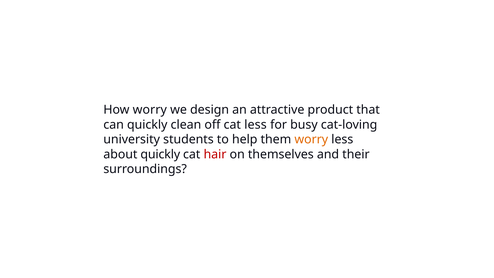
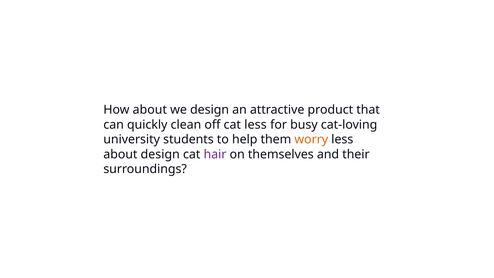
How worry: worry -> about
about quickly: quickly -> design
hair colour: red -> purple
